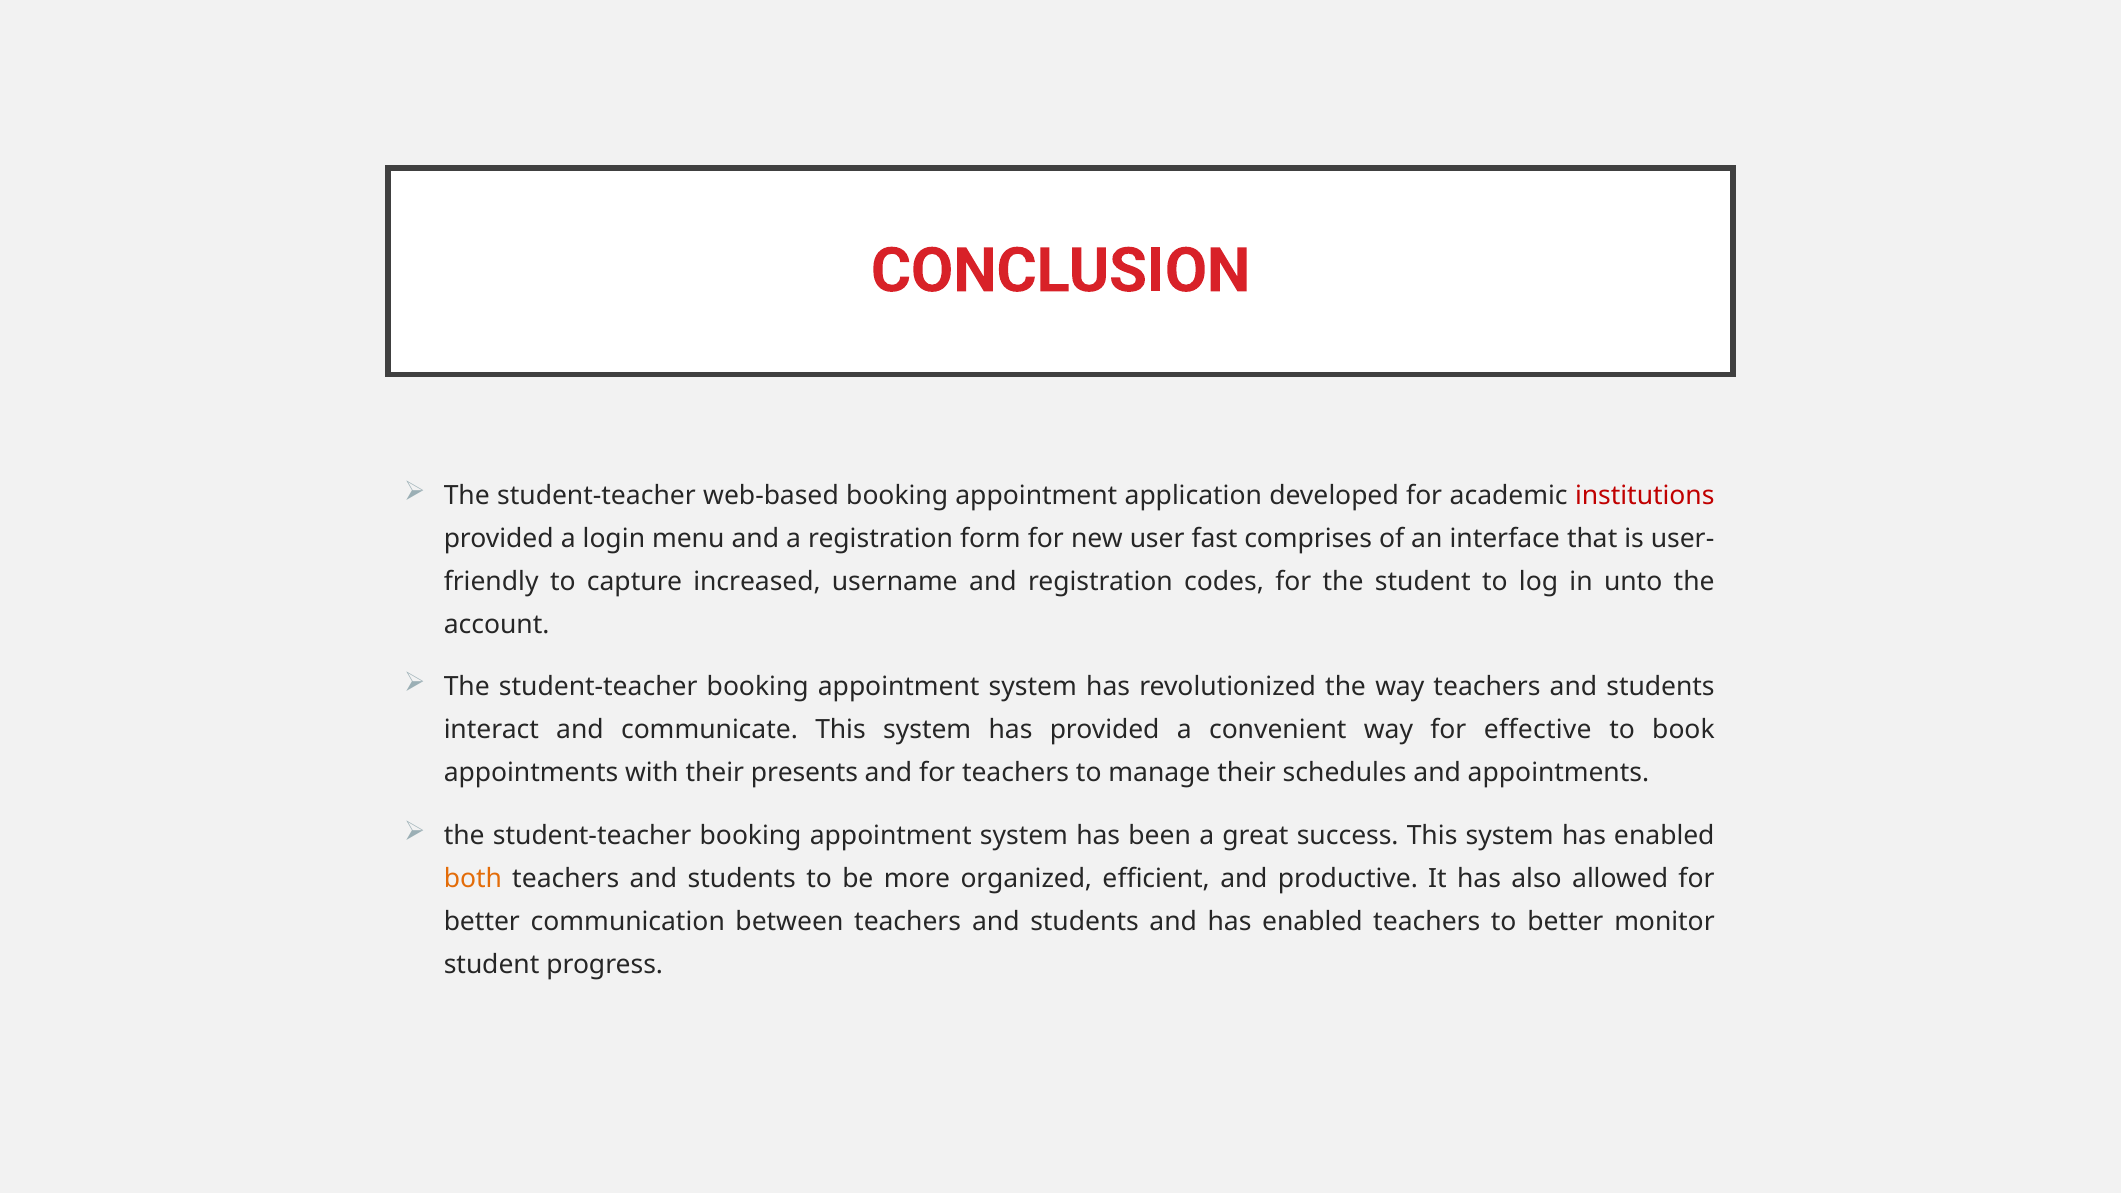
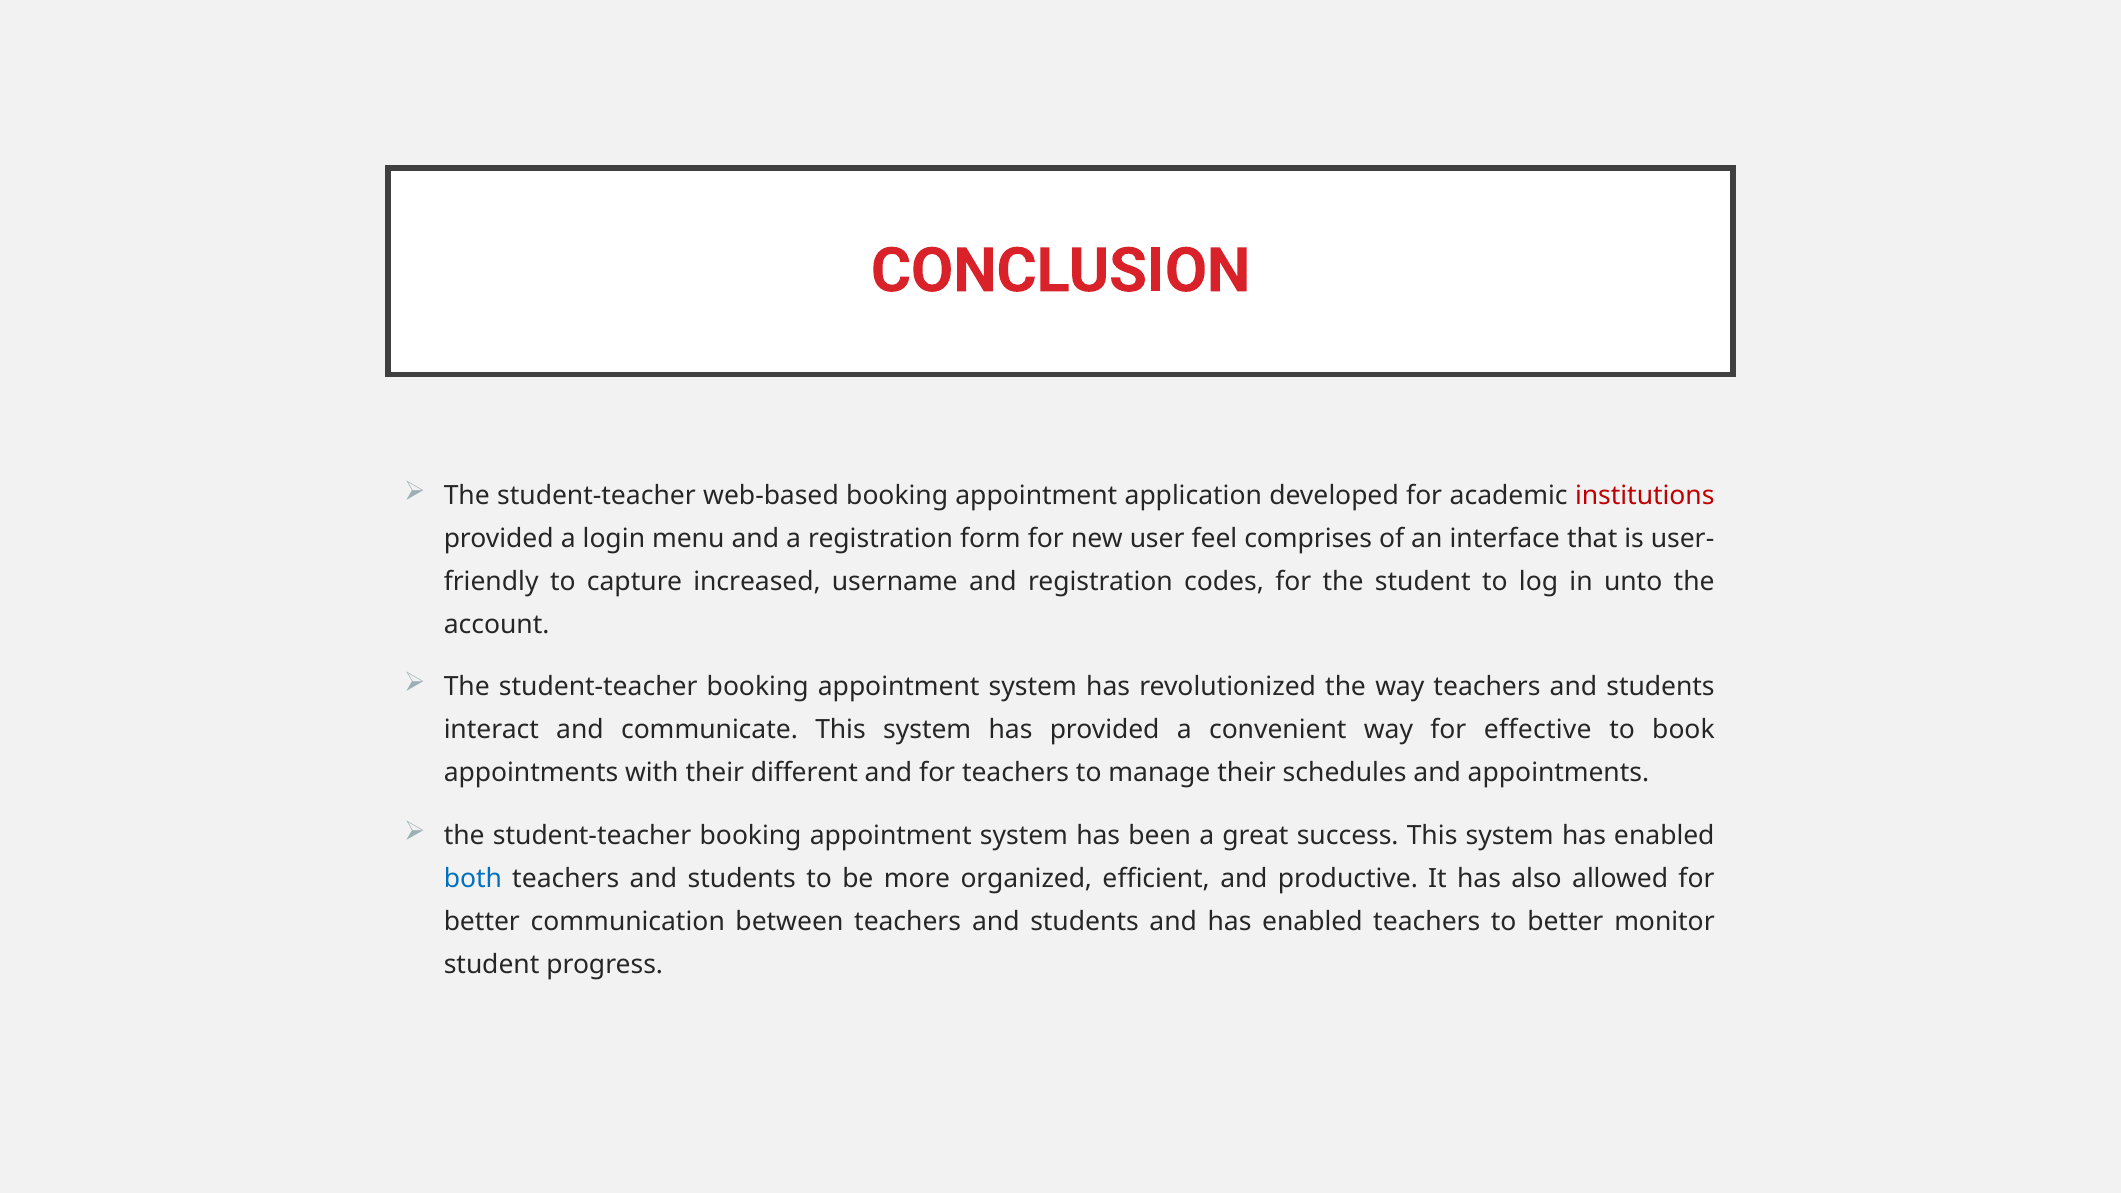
fast: fast -> feel
presents: presents -> different
both colour: orange -> blue
